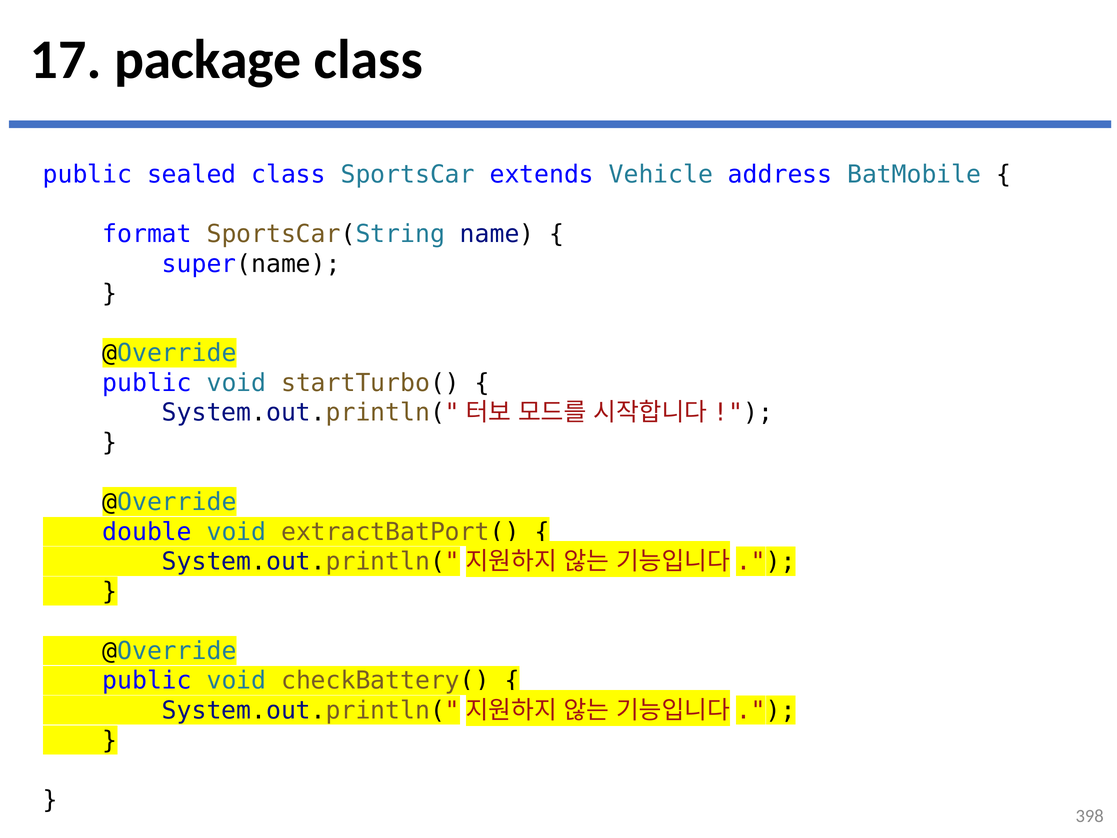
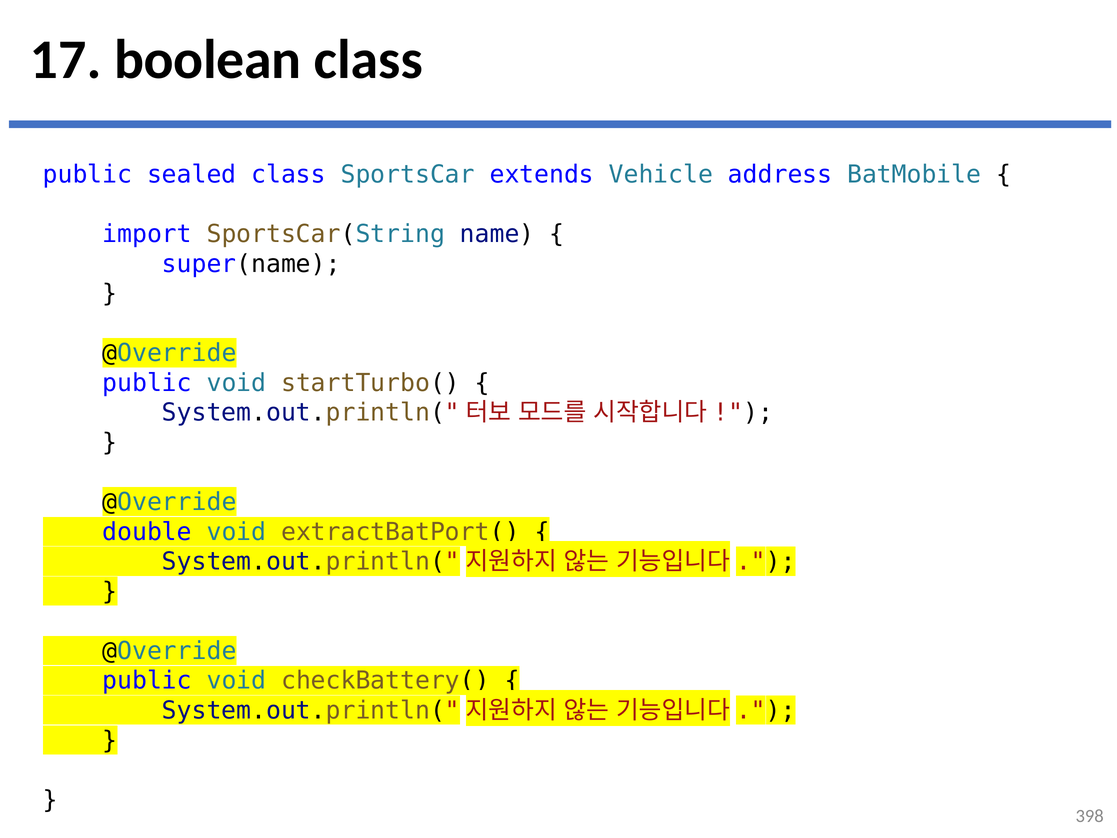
package: package -> boolean
format: format -> import
